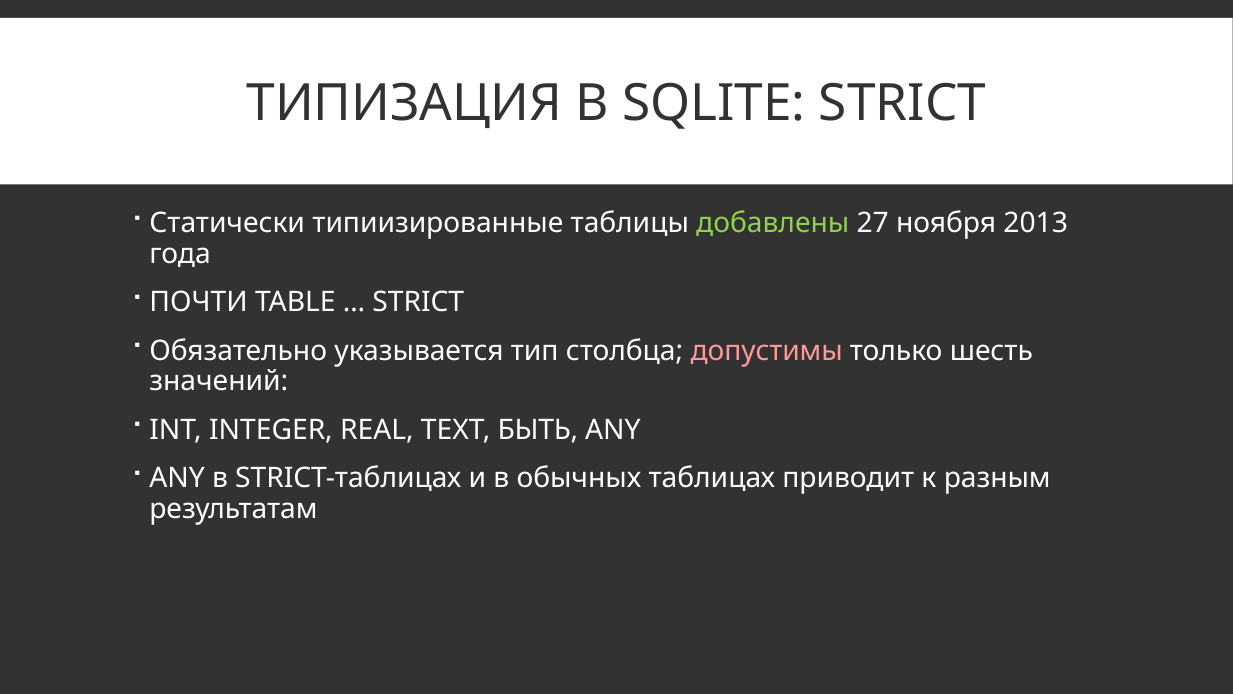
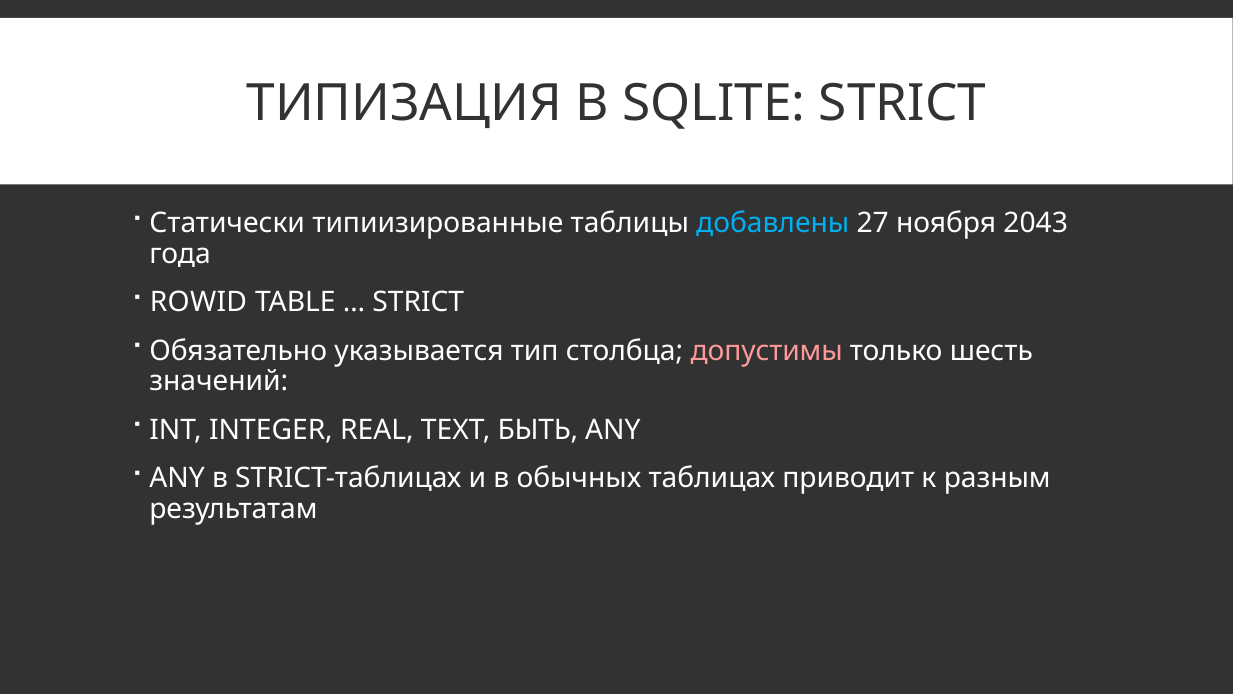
добавлены colour: light green -> light blue
2013: 2013 -> 2043
ПОЧТИ: ПОЧТИ -> ROWID
